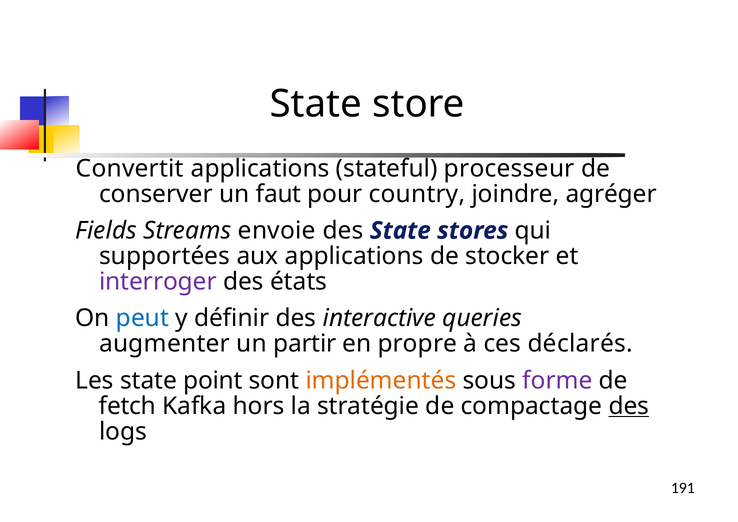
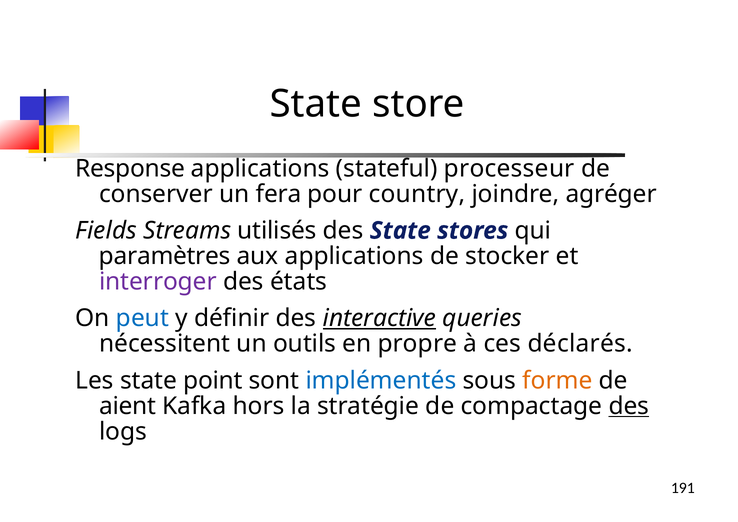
Convertit: Convertit -> Response
faut: faut -> fera
envoie: envoie -> utilisés
supportées: supportées -> paramètres
interactive underline: none -> present
augmenter: augmenter -> nécessitent
partir: partir -> outils
implémentés colour: orange -> blue
forme colour: purple -> orange
fetch: fetch -> aient
